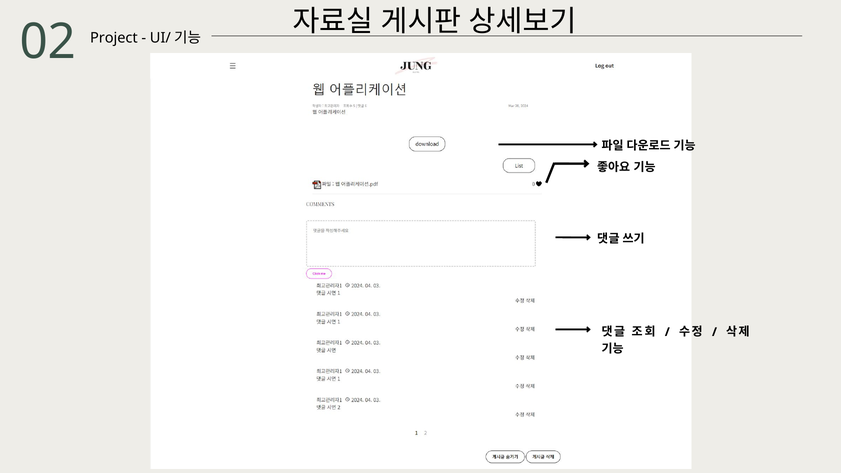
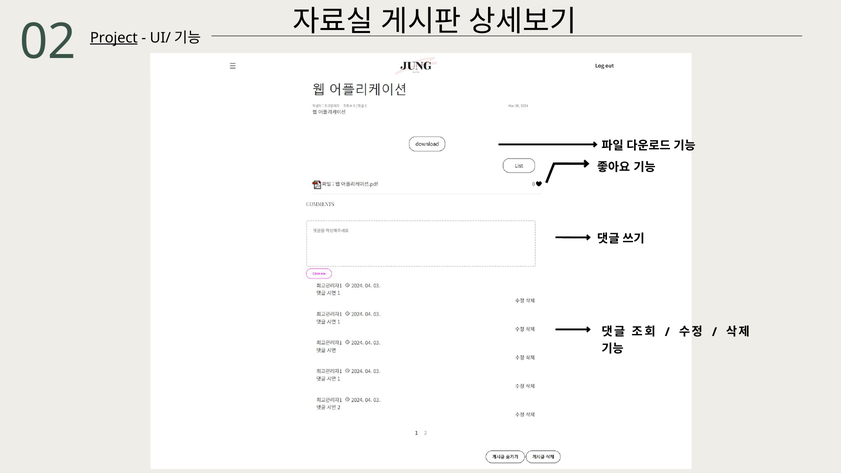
Project underline: none -> present
